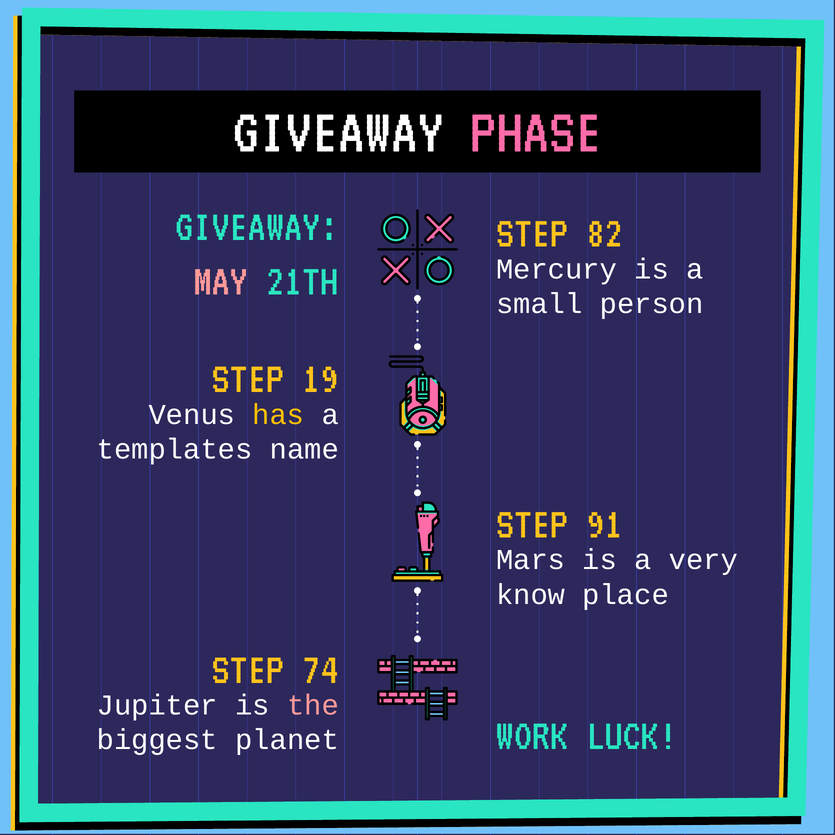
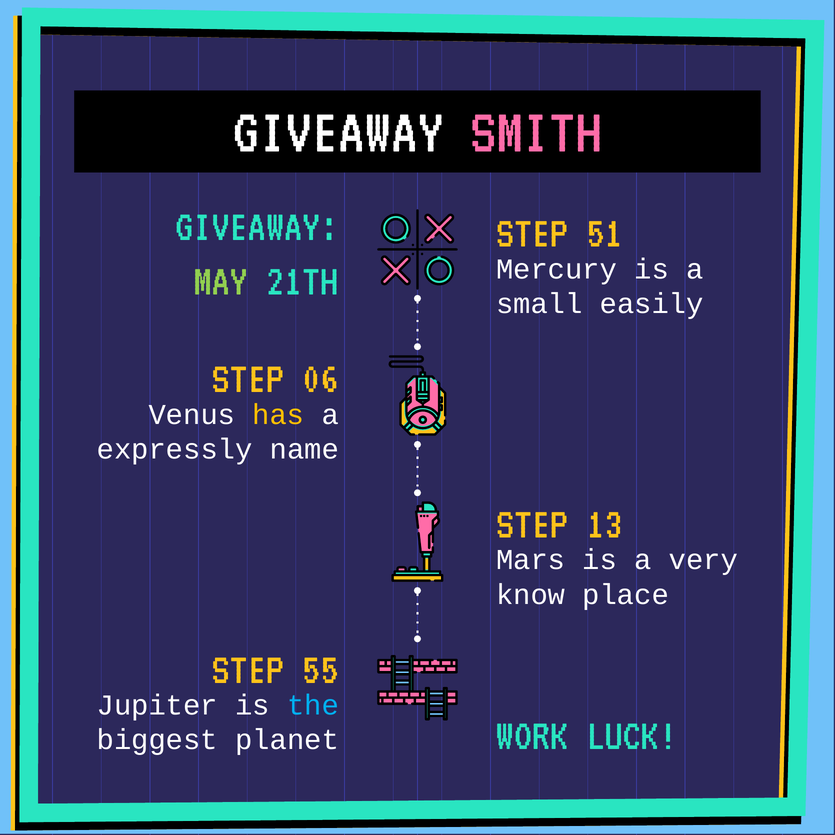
PHASE: PHASE -> SMITH
82: 82 -> 51
MAY colour: pink -> light green
person: person -> easily
19: 19 -> 06
templates: templates -> expressly
91: 91 -> 13
74: 74 -> 55
the colour: pink -> light blue
